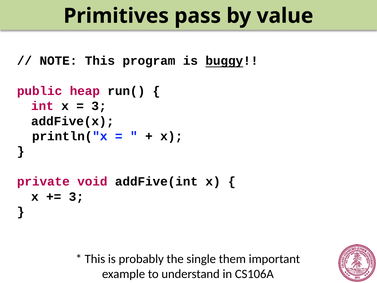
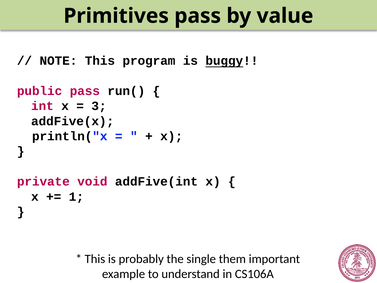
public heap: heap -> pass
3 at (76, 196): 3 -> 1
